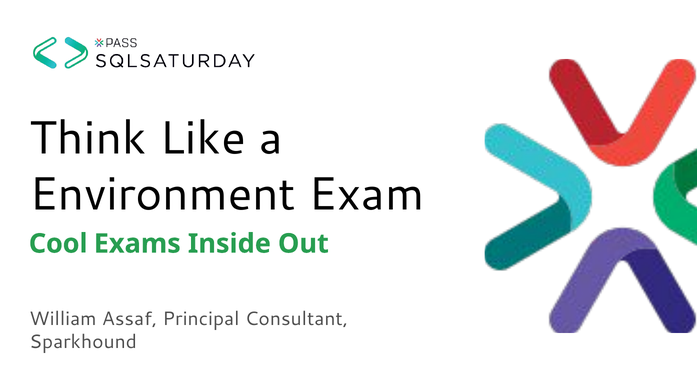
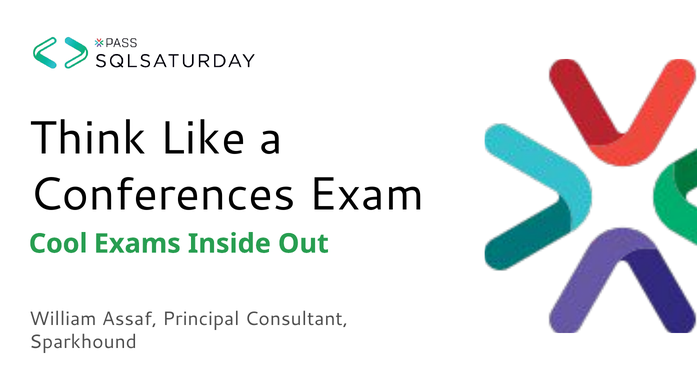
Environment: Environment -> Conferences
